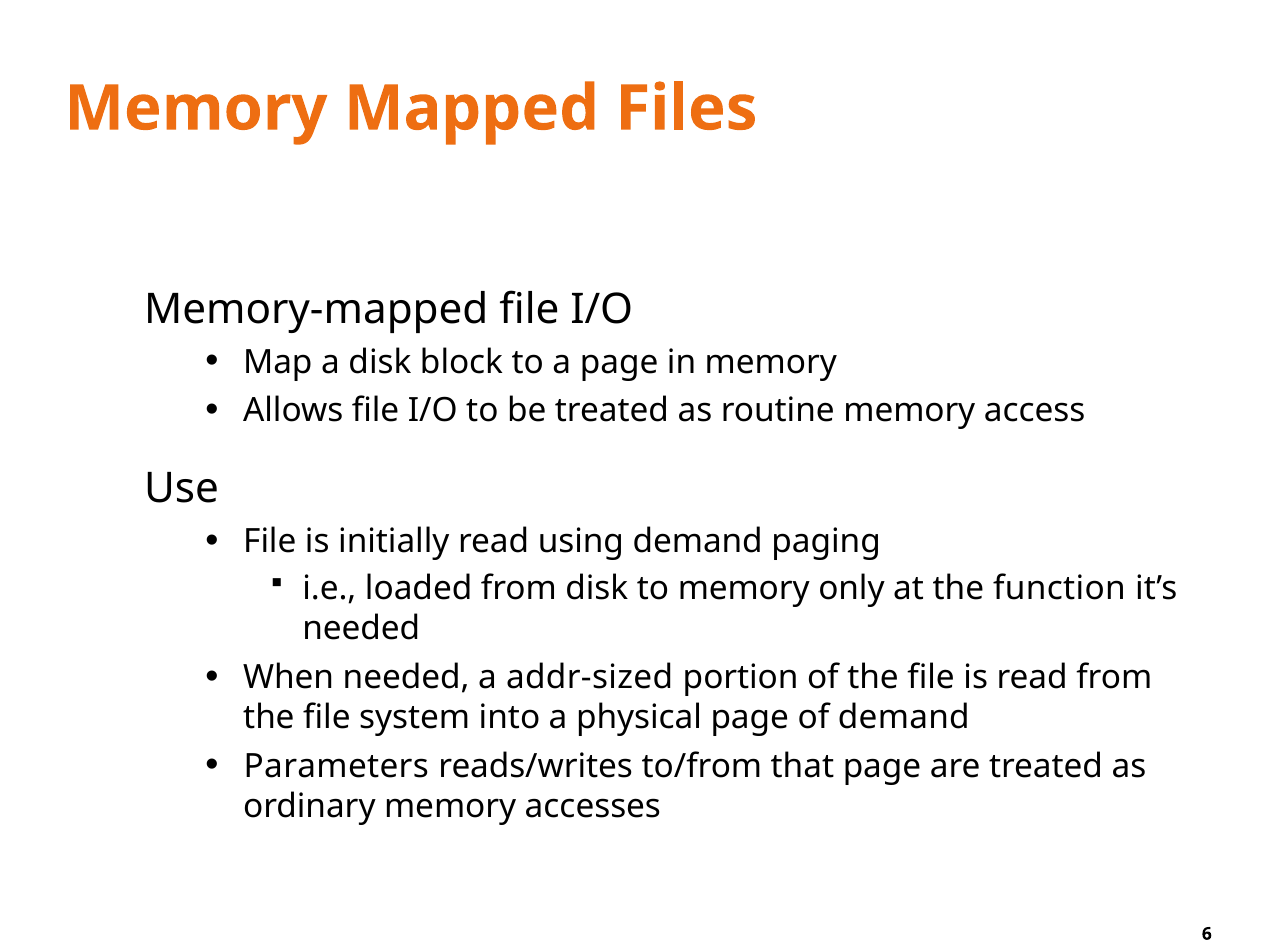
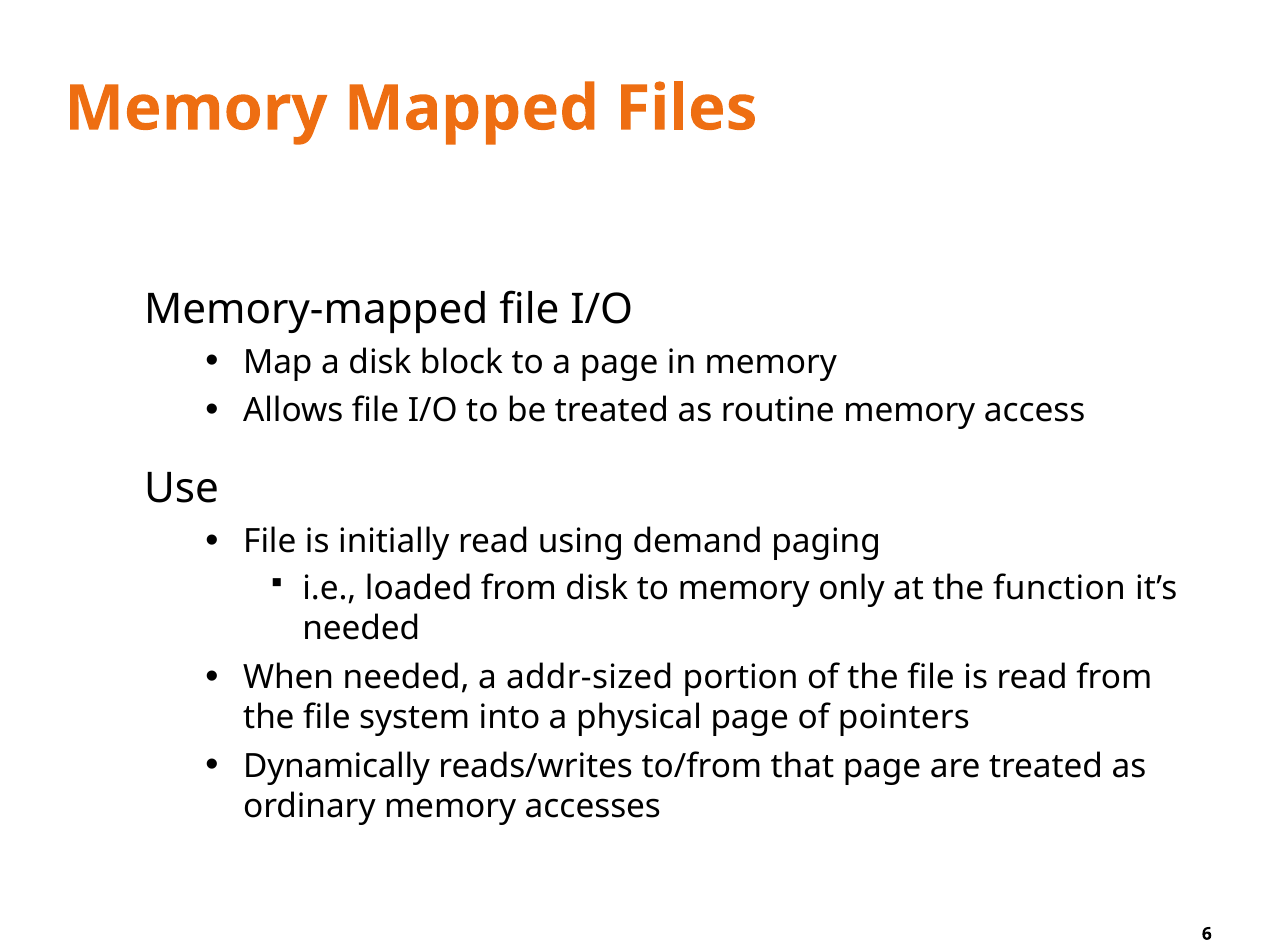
of demand: demand -> pointers
Parameters: Parameters -> Dynamically
